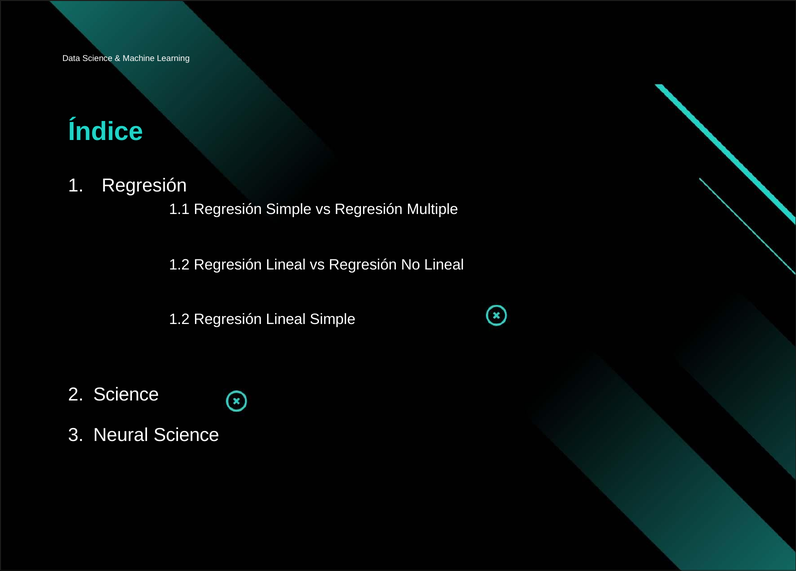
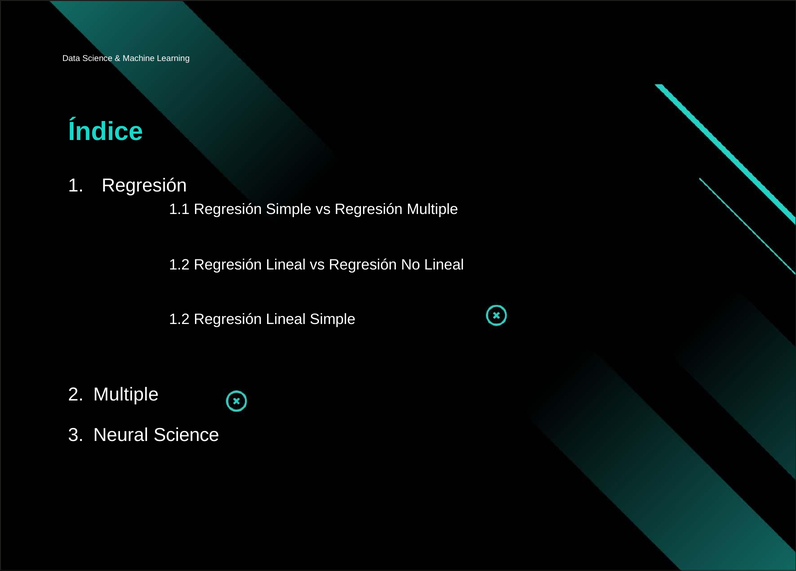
Science at (126, 394): Science -> Multiple
